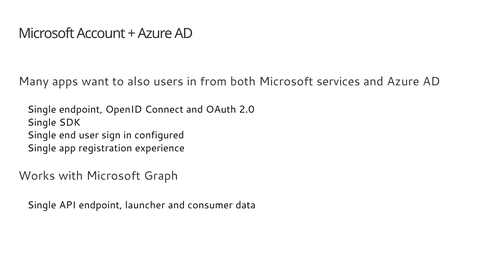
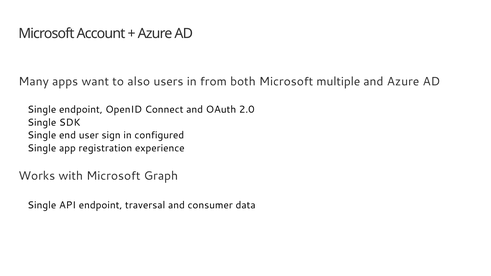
services: services -> multiple
launcher: launcher -> traversal
